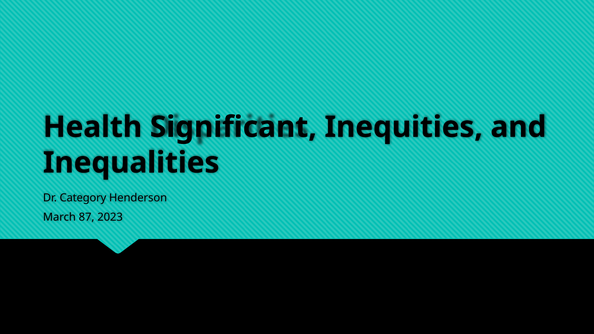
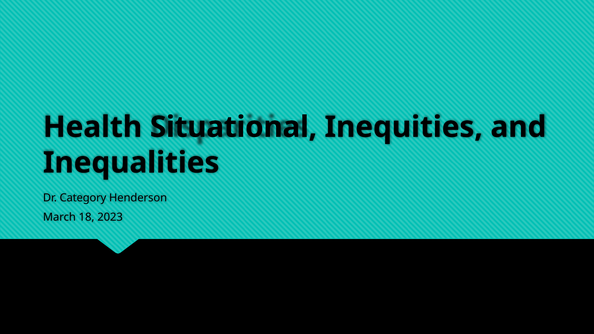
Significant: Significant -> Situational
87: 87 -> 18
